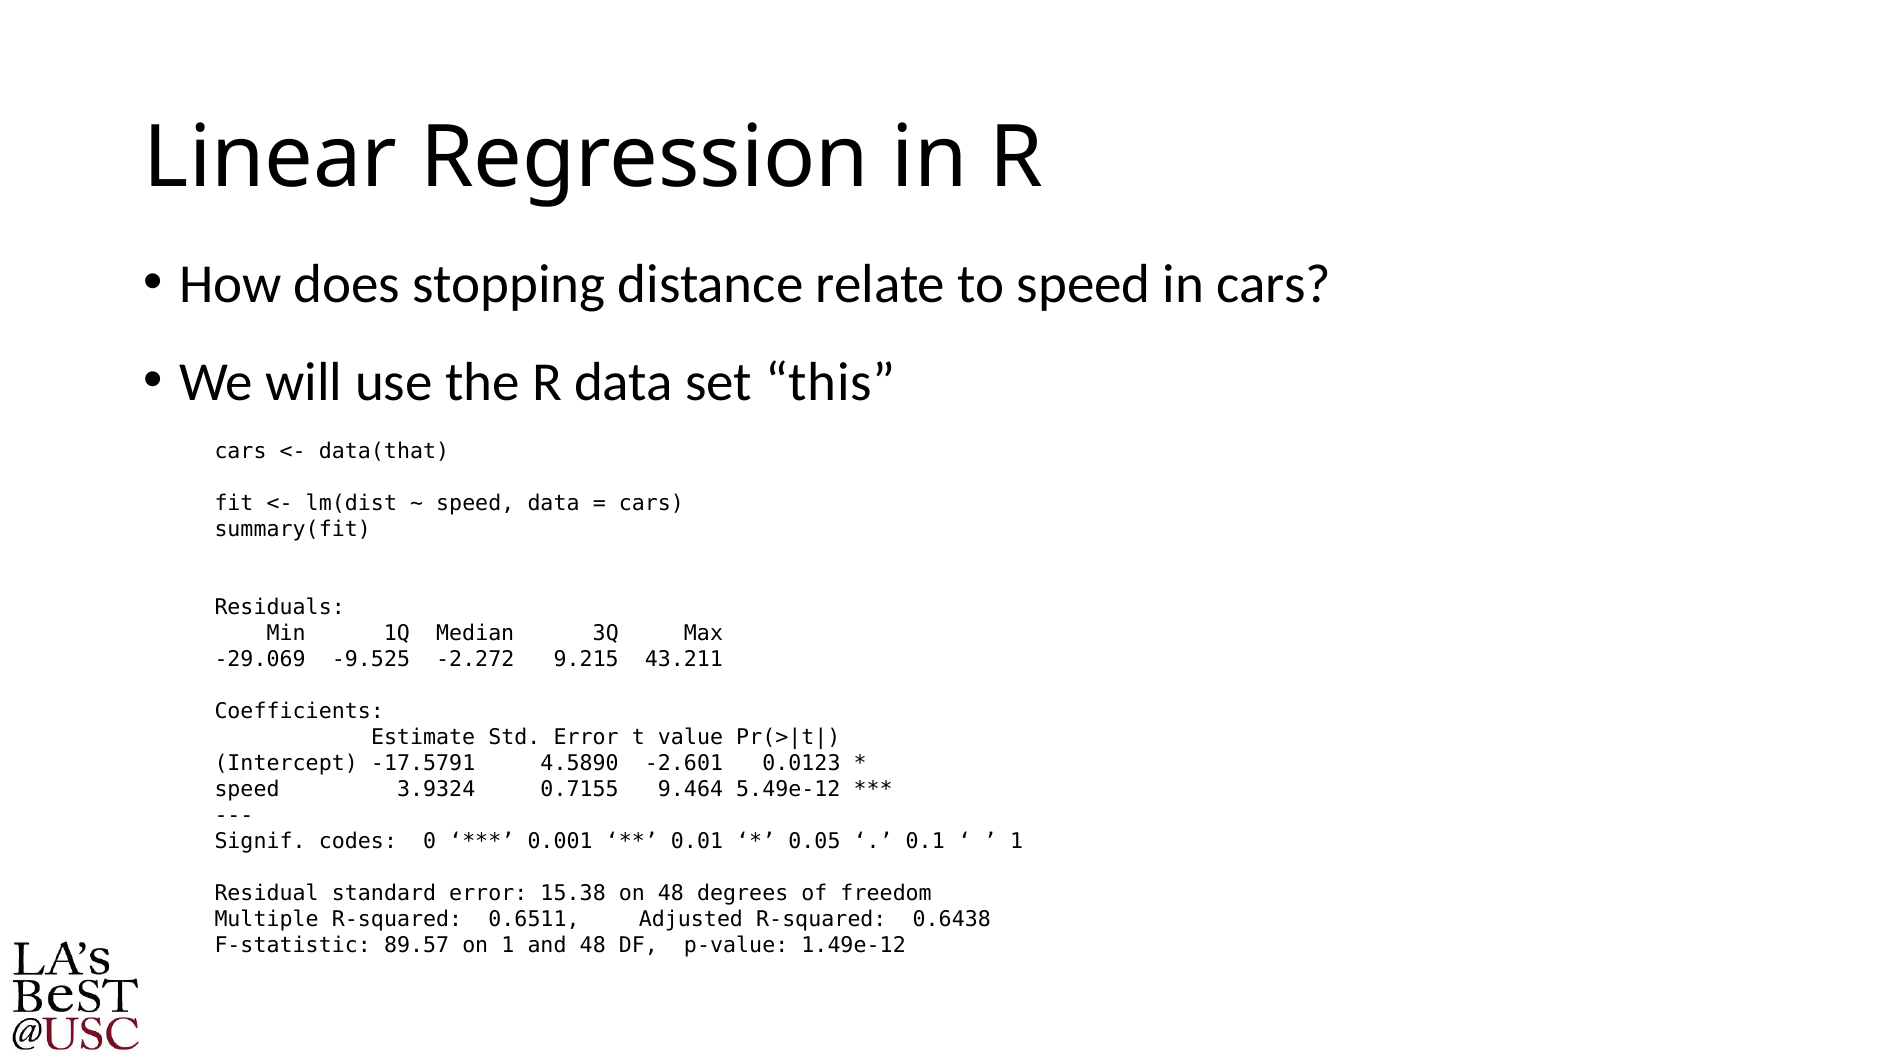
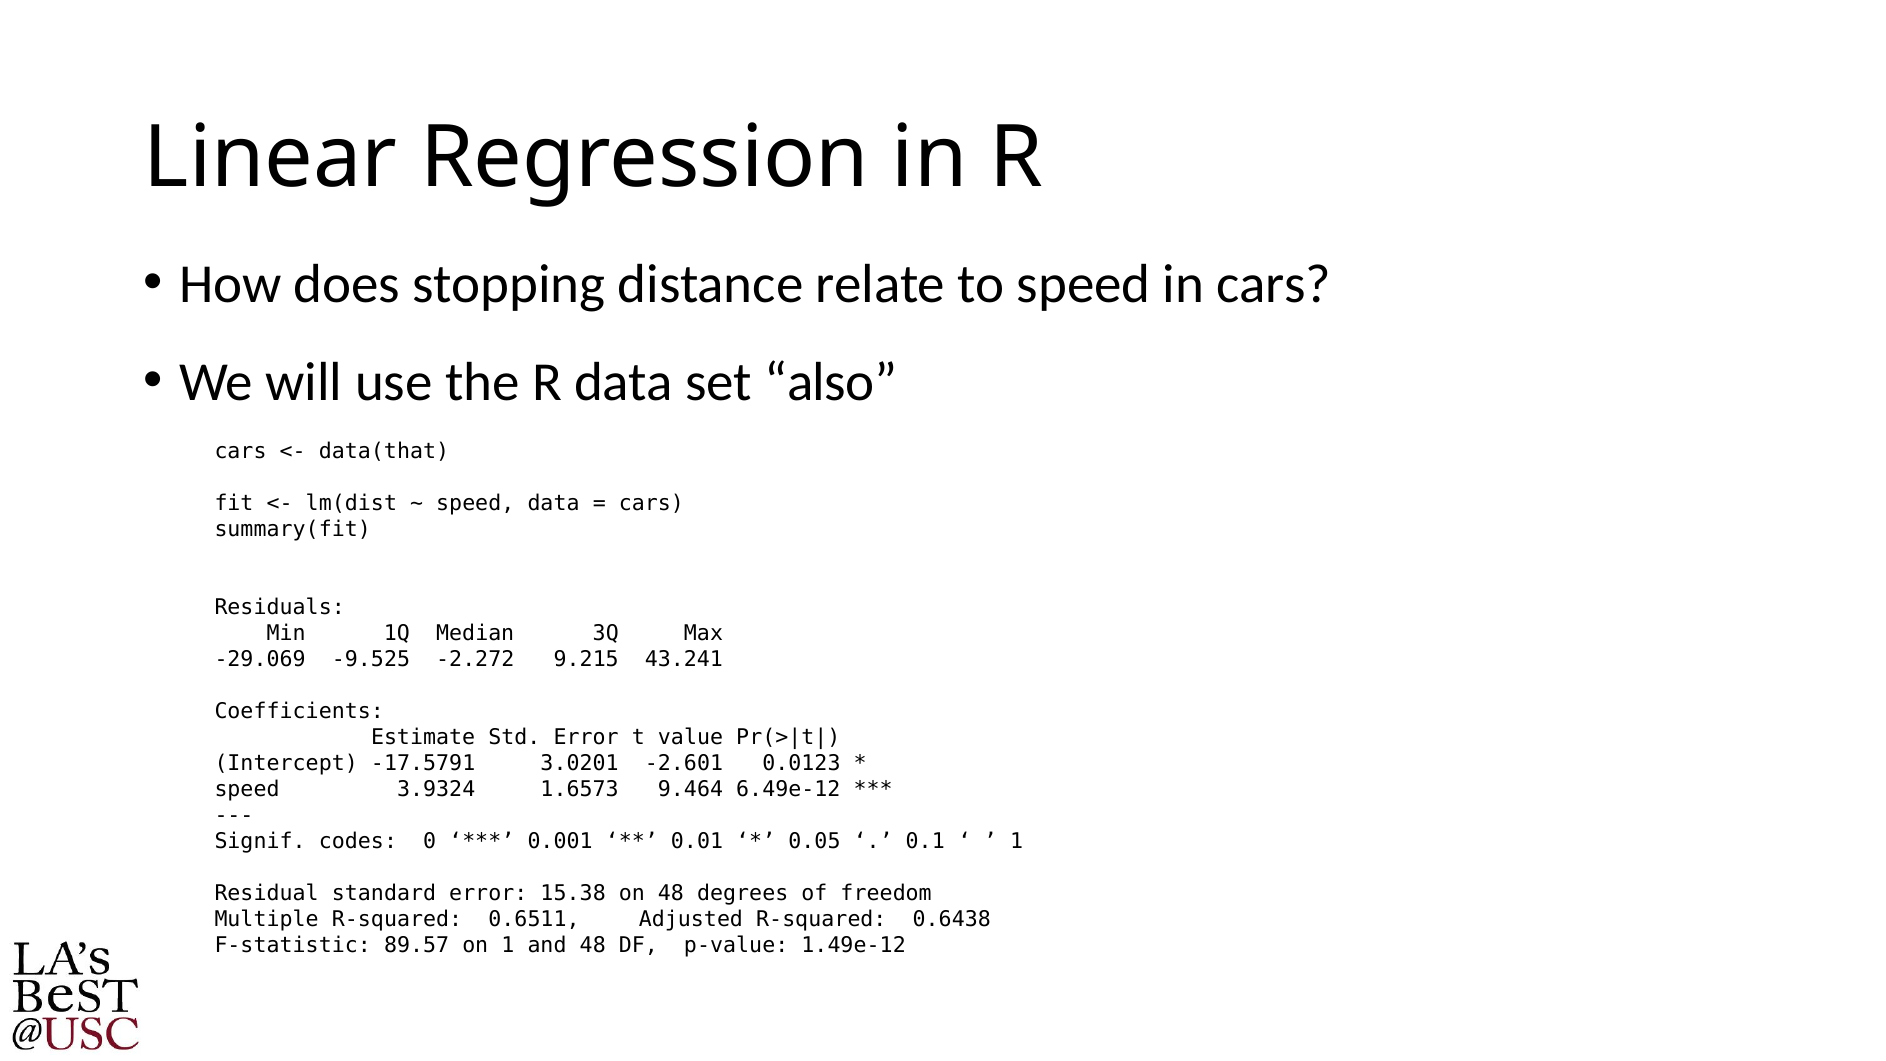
this: this -> also
43.211: 43.211 -> 43.241
4.5890: 4.5890 -> 3.0201
0.7155: 0.7155 -> 1.6573
5.49e-12: 5.49e-12 -> 6.49e-12
